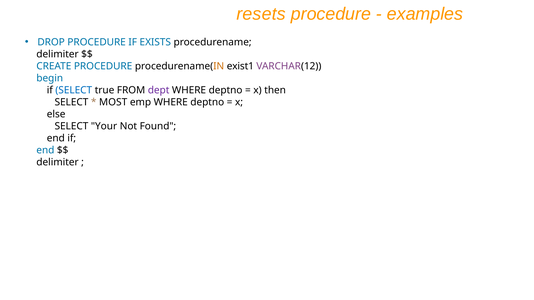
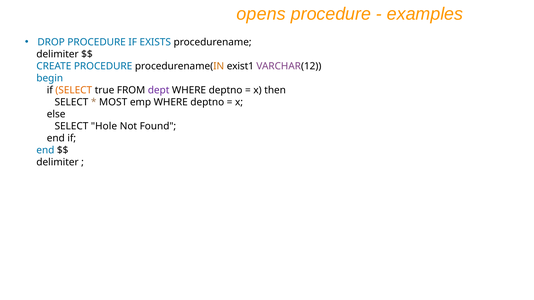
resets: resets -> opens
SELECT at (74, 90) colour: blue -> orange
Your: Your -> Hole
